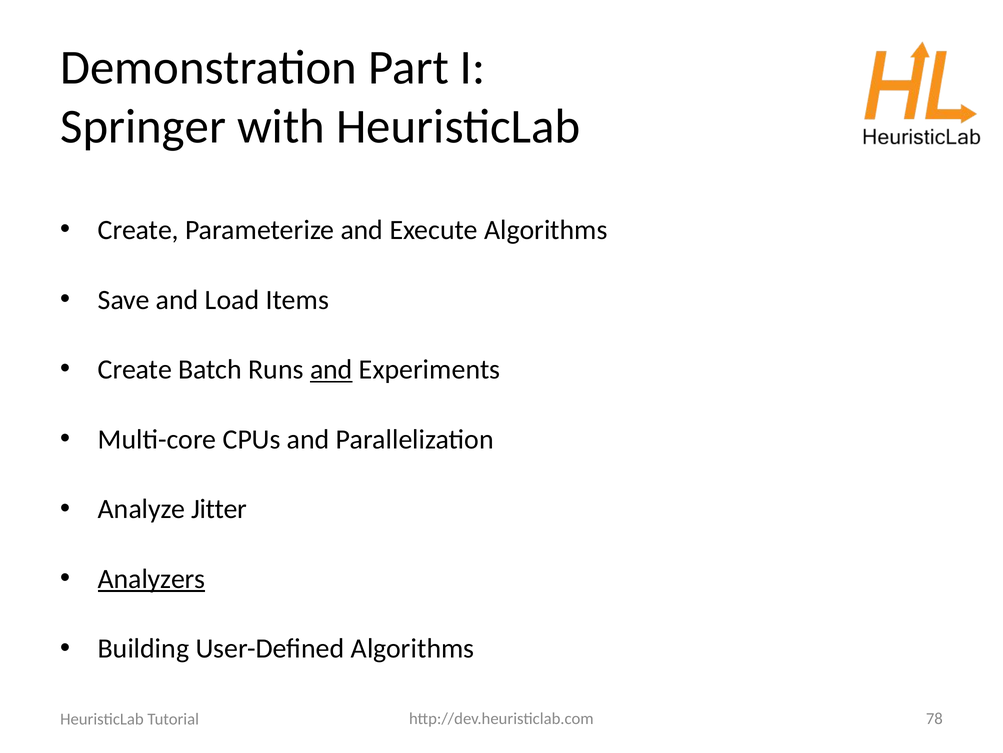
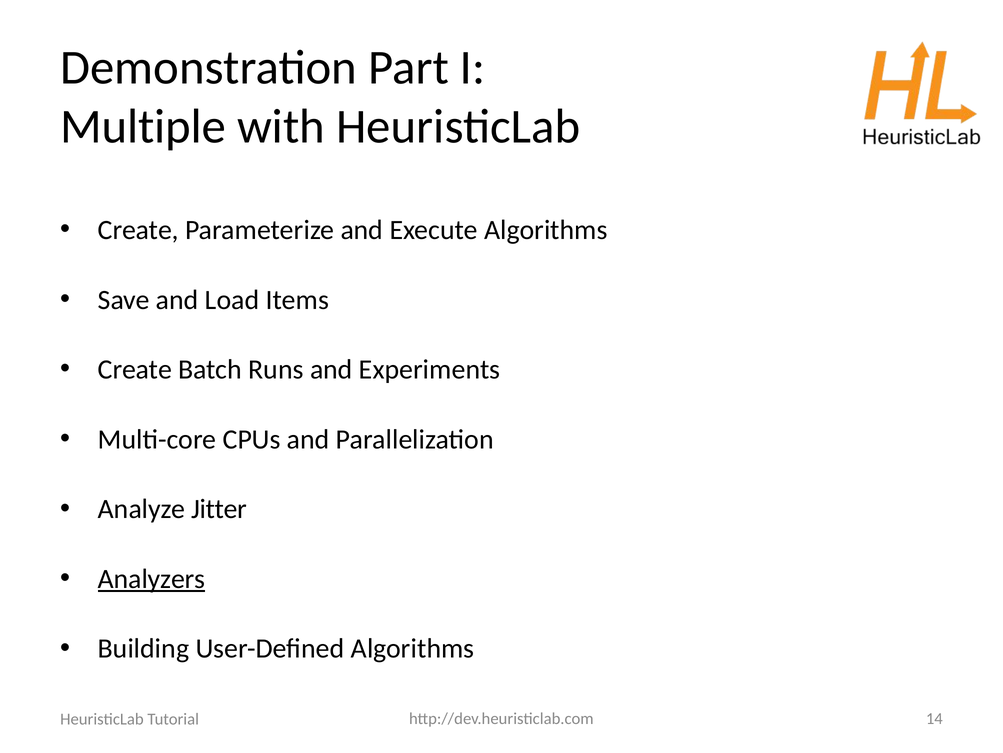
Springer: Springer -> Multiple
and at (331, 369) underline: present -> none
78: 78 -> 14
